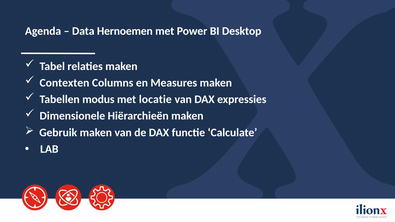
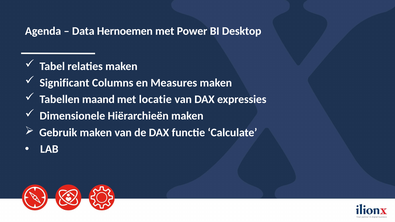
Contexten: Contexten -> Significant
modus: modus -> maand
